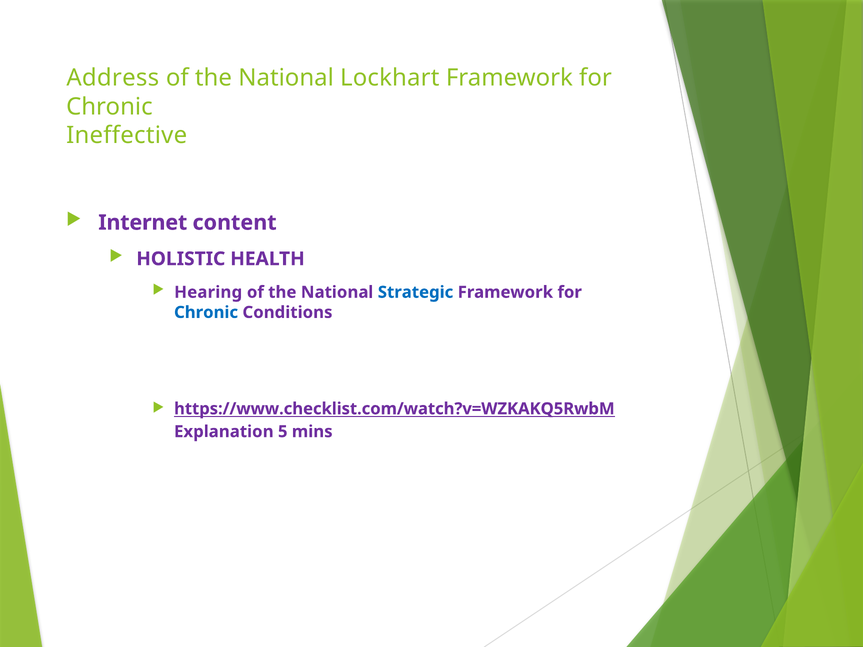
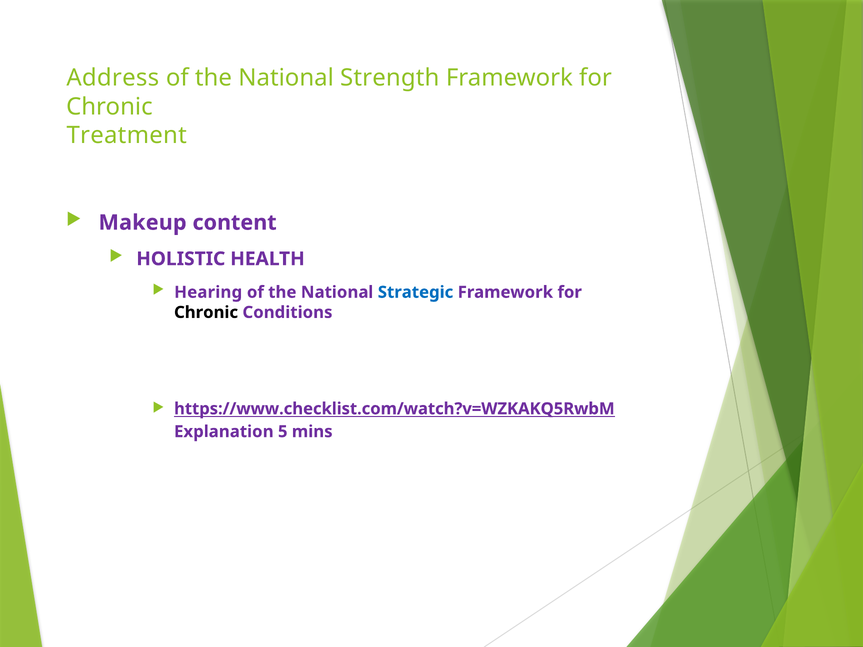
Lockhart: Lockhart -> Strength
Ineffective: Ineffective -> Treatment
Internet: Internet -> Makeup
Chronic at (206, 313) colour: blue -> black
